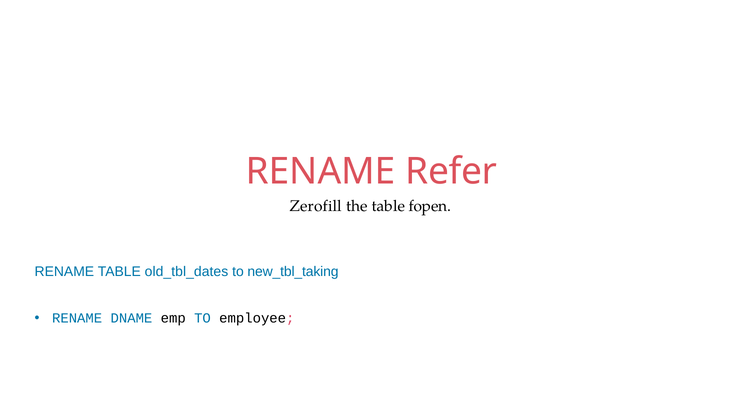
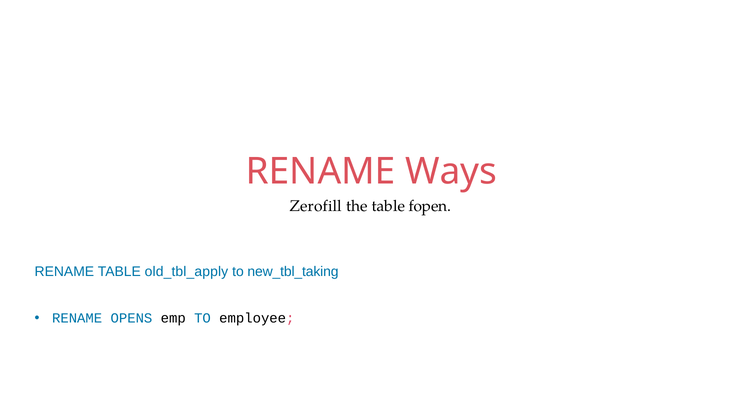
Refer: Refer -> Ways
old_tbl_dates: old_tbl_dates -> old_tbl_apply
DNAME: DNAME -> OPENS
